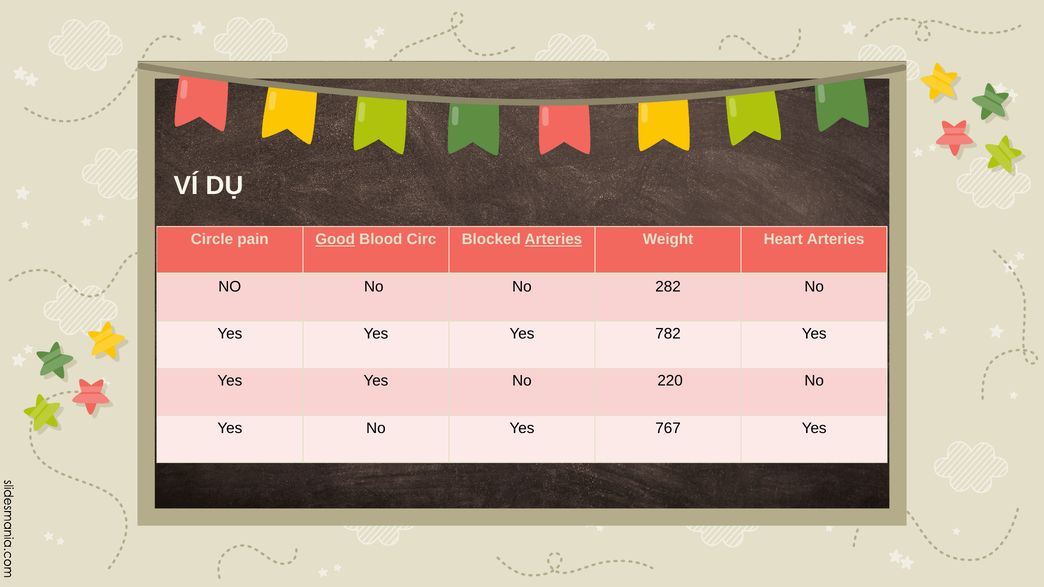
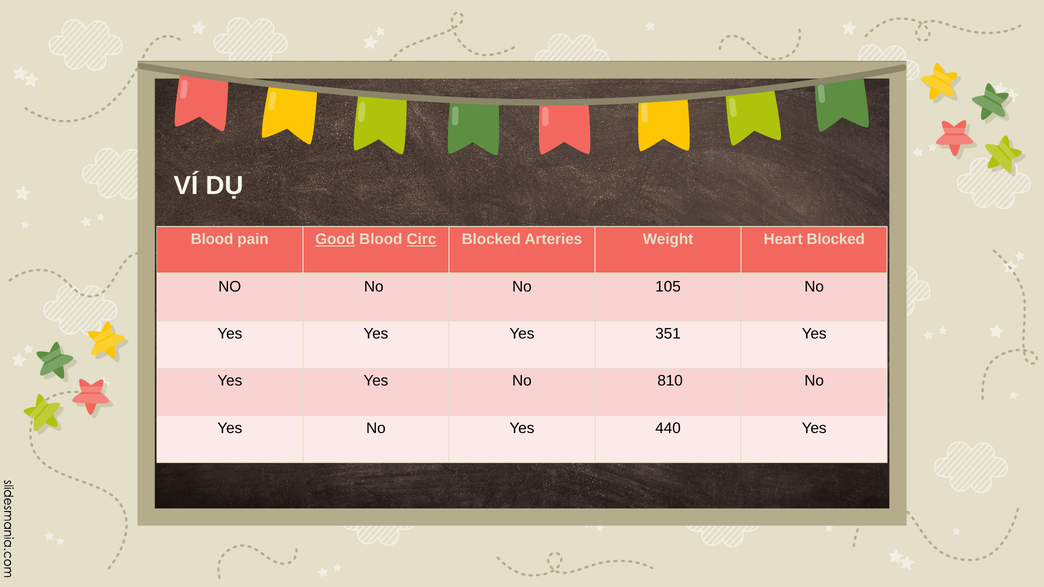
Circle at (212, 239): Circle -> Blood
Circ underline: none -> present
Arteries at (553, 239) underline: present -> none
Heart Arteries: Arteries -> Blocked
282: 282 -> 105
782: 782 -> 351
220: 220 -> 810
767: 767 -> 440
